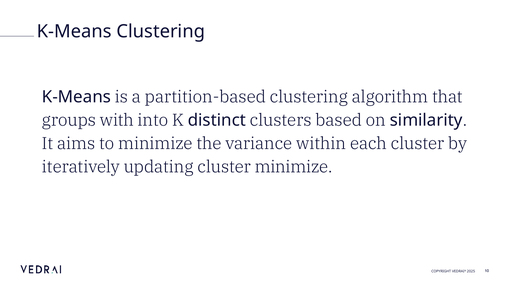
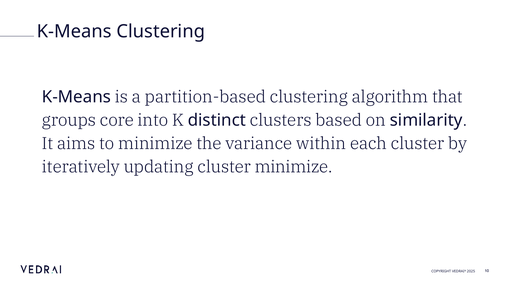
with: with -> core
